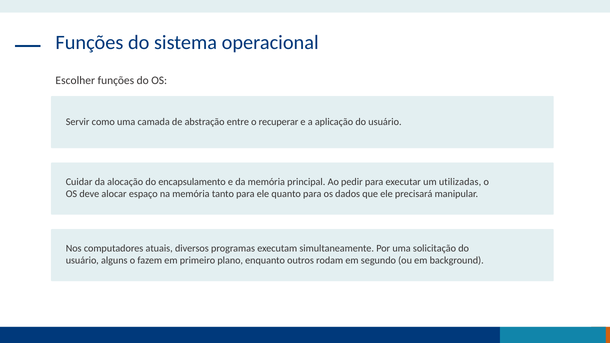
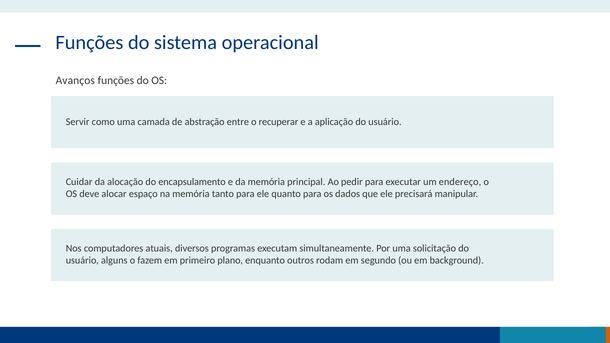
Escolher: Escolher -> Avanços
utilizadas: utilizadas -> endereço
